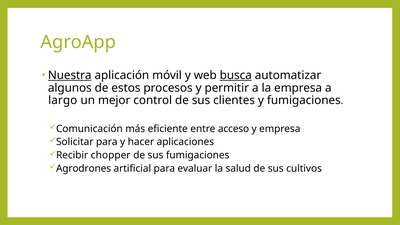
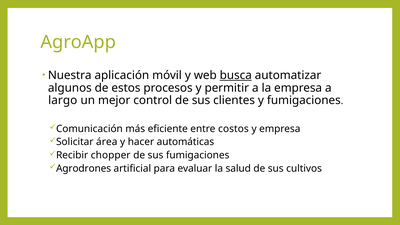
Nuestra underline: present -> none
acceso: acceso -> costos
Solicitar para: para -> área
aplicaciones: aplicaciones -> automáticas
